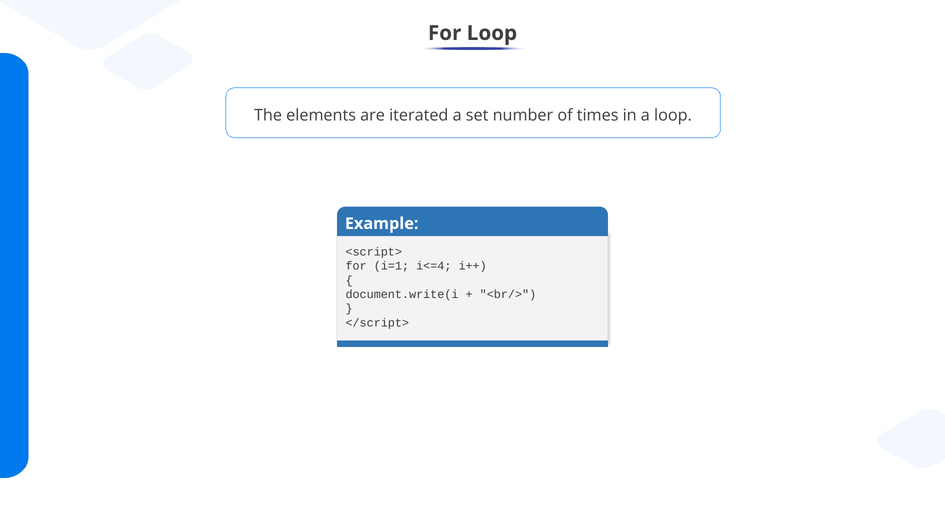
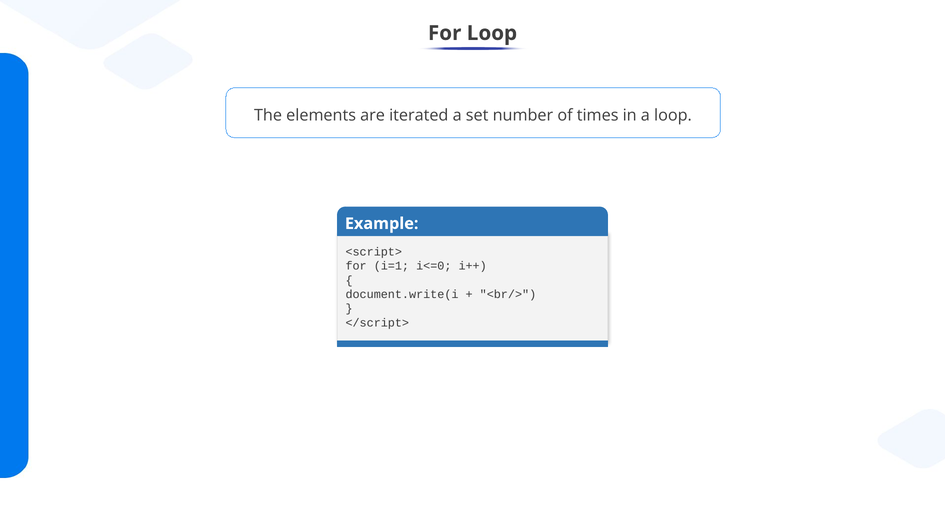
i<=4: i<=4 -> i<=0
